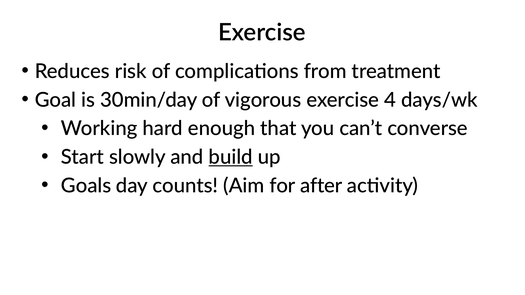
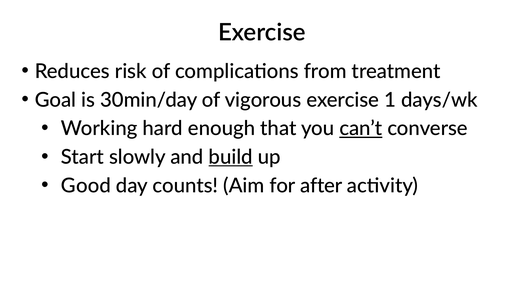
4: 4 -> 1
can’t underline: none -> present
Goals: Goals -> Good
